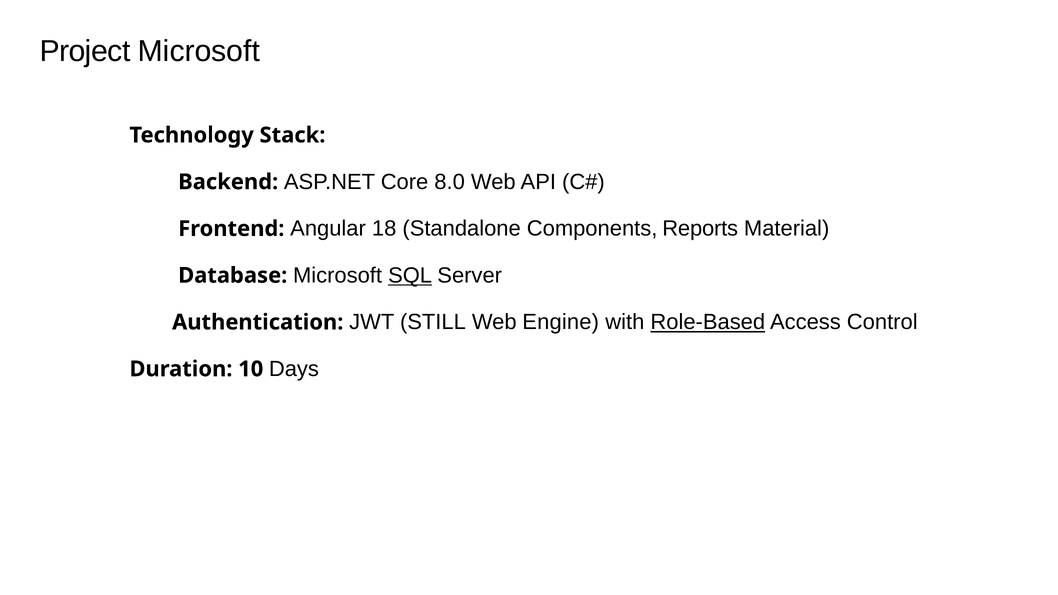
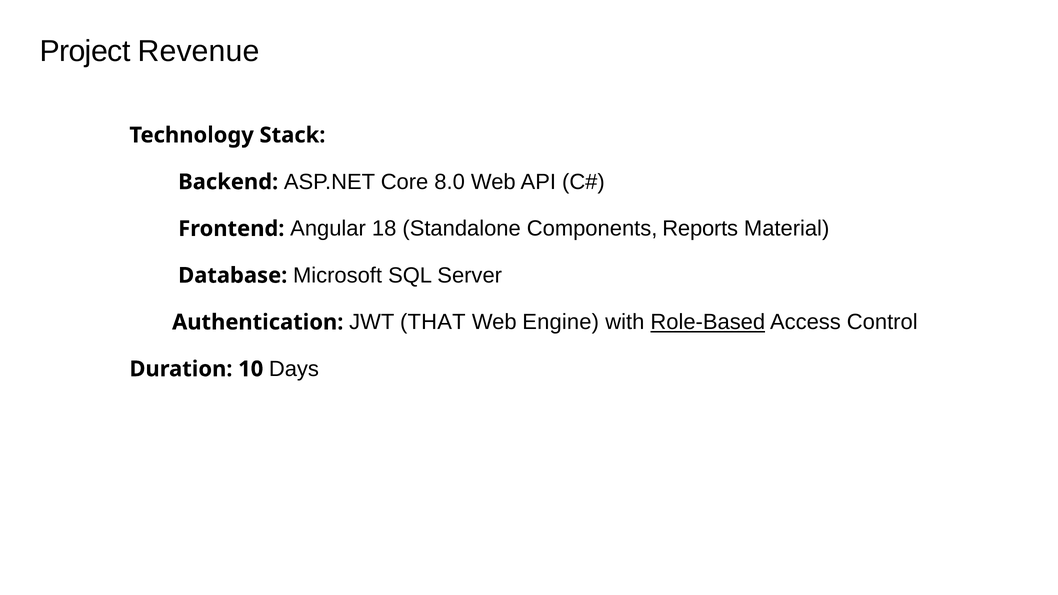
Project Microsoft: Microsoft -> Revenue
SQL underline: present -> none
STILL: STILL -> THAT
